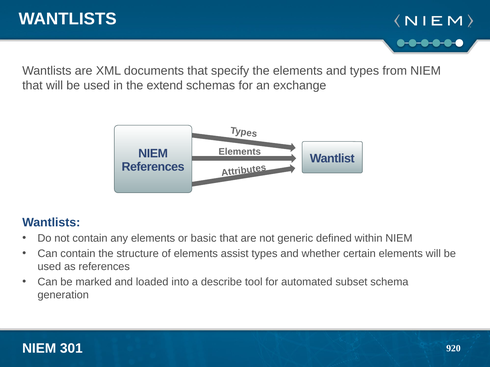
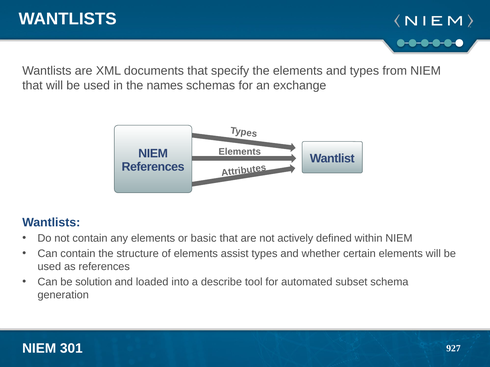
extend: extend -> names
generic: generic -> actively
marked: marked -> solution
920: 920 -> 927
